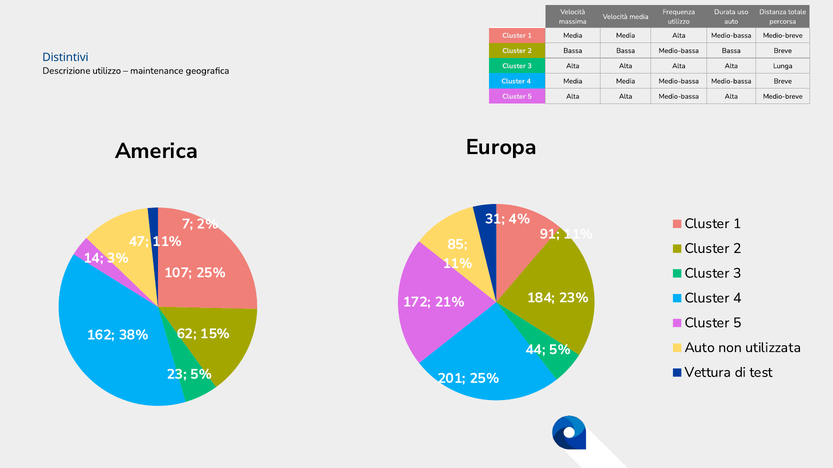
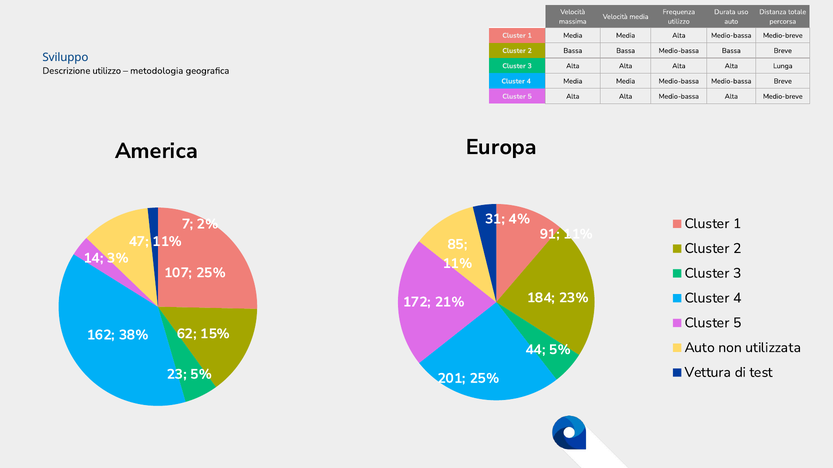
Distintivi: Distintivi -> Sviluppo
maintenance: maintenance -> metodologia
